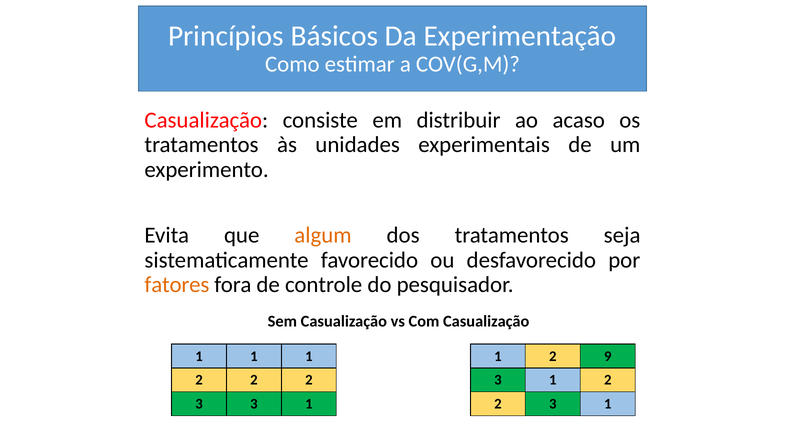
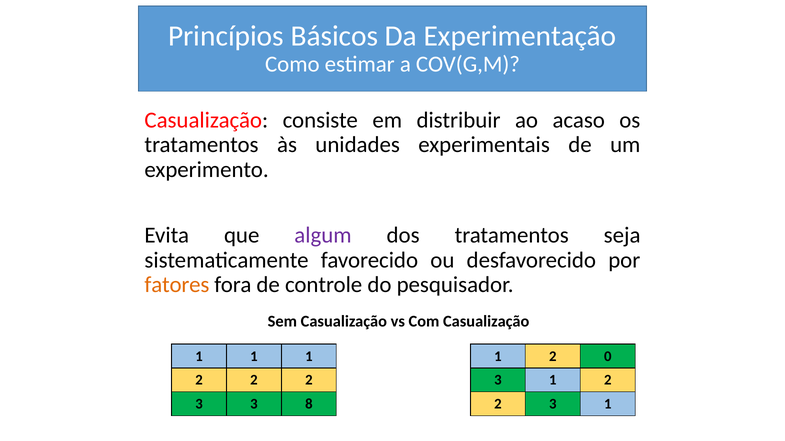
algum colour: orange -> purple
9: 9 -> 0
3 3 1: 1 -> 8
